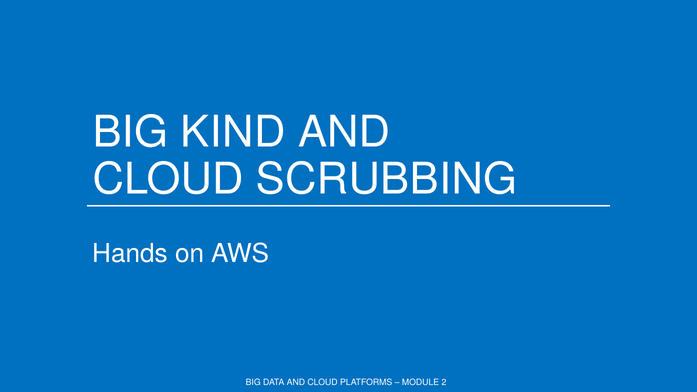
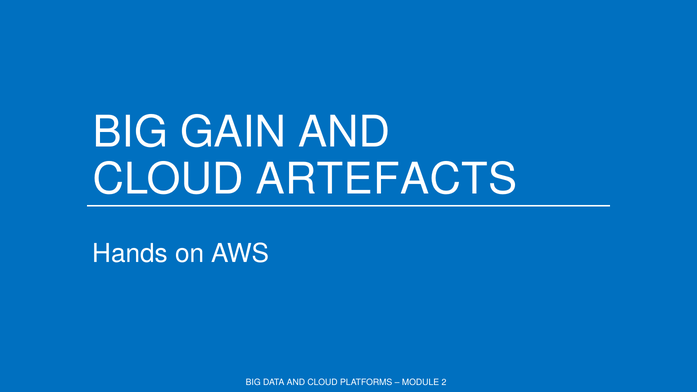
KIND: KIND -> GAIN
SCRUBBING: SCRUBBING -> ARTEFACTS
